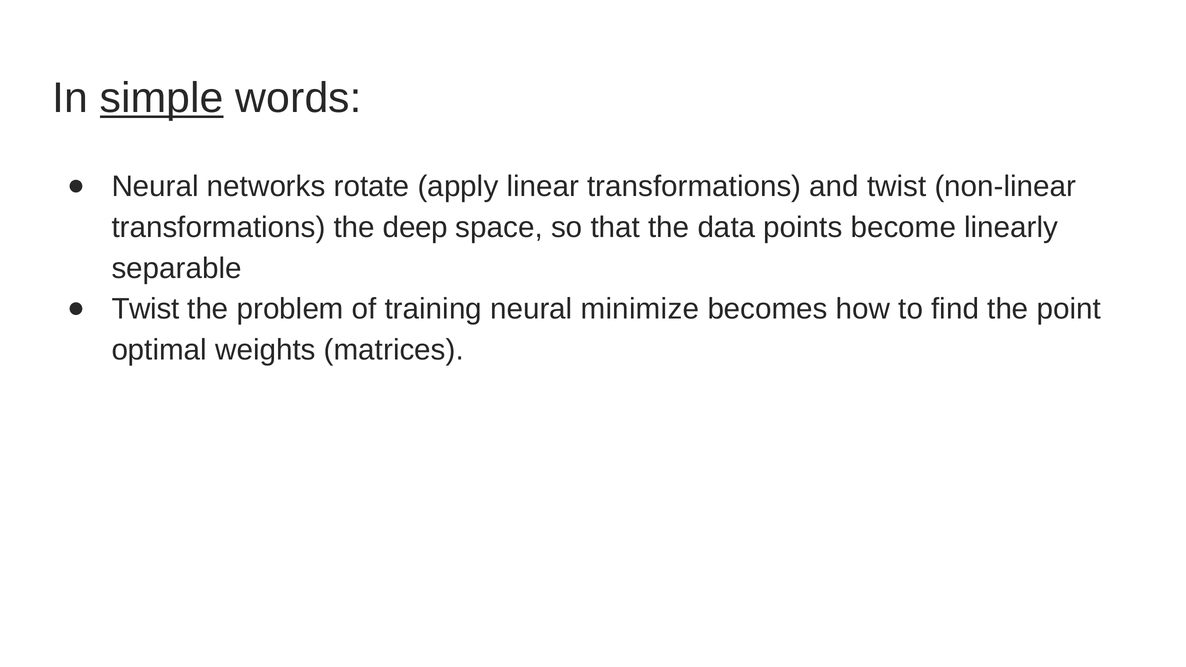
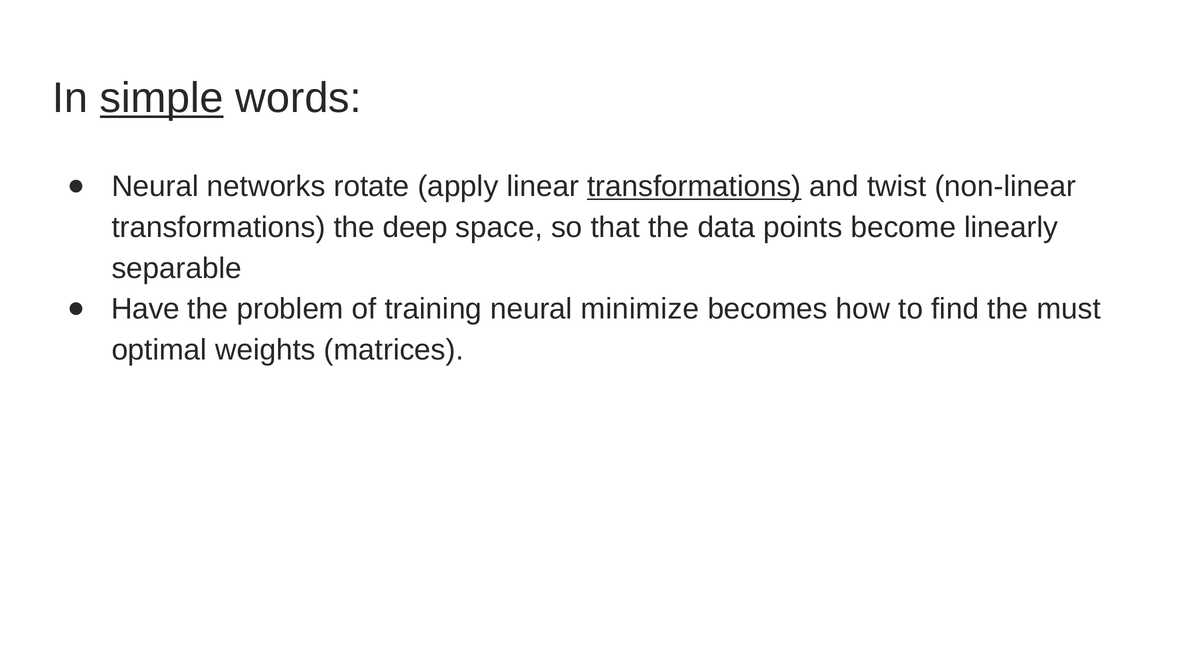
transformations at (694, 187) underline: none -> present
Twist at (145, 309): Twist -> Have
point: point -> must
